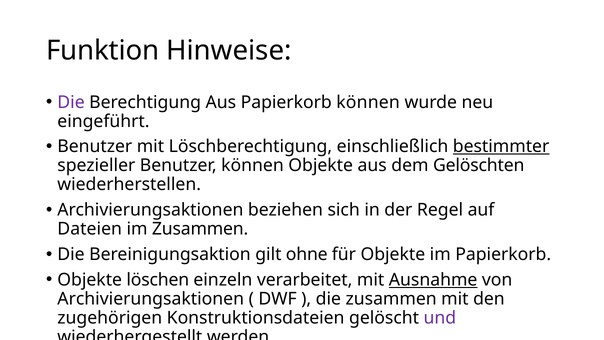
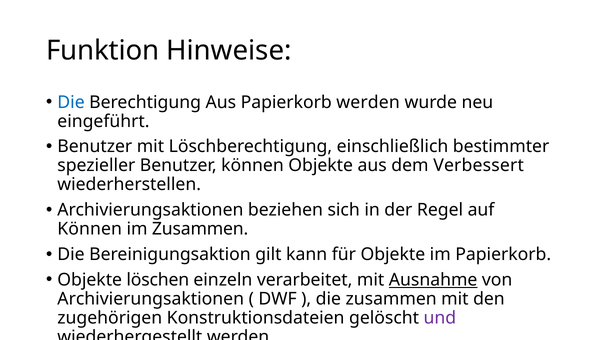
Die at (71, 102) colour: purple -> blue
Papierkorb können: können -> werden
bestimmter underline: present -> none
Gelöschten: Gelöschten -> Verbessert
Dateien at (90, 229): Dateien -> Können
ohne: ohne -> kann
